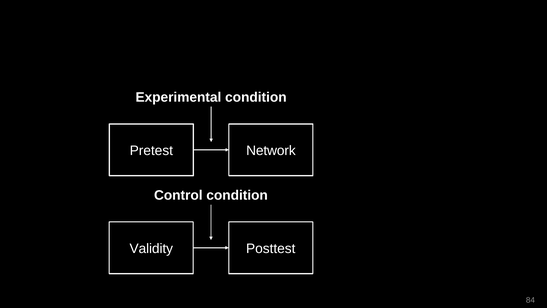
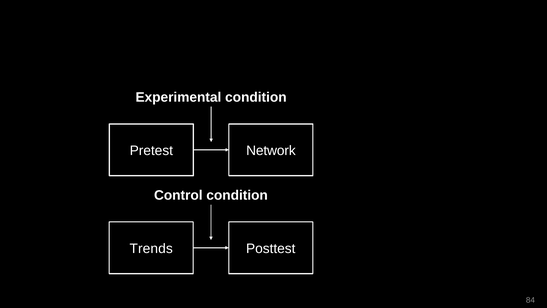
Validity: Validity -> Trends
